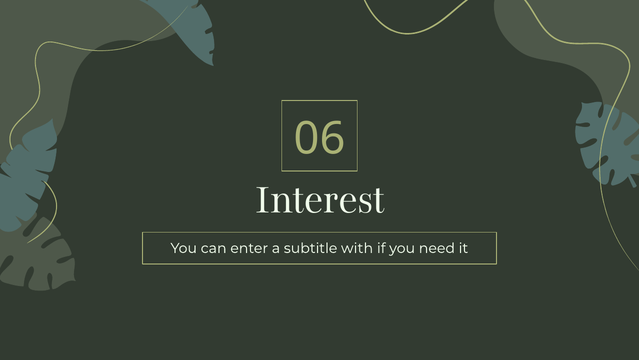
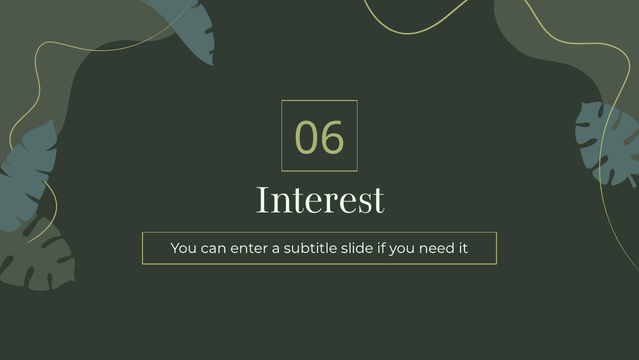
with: with -> slide
